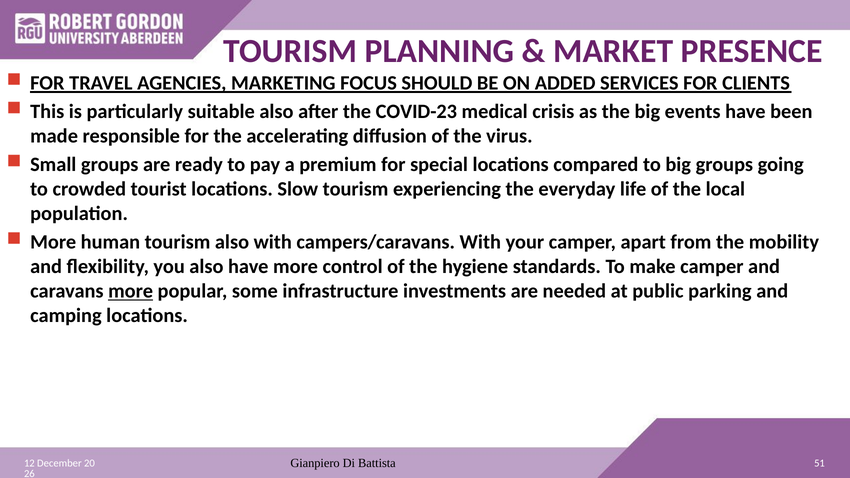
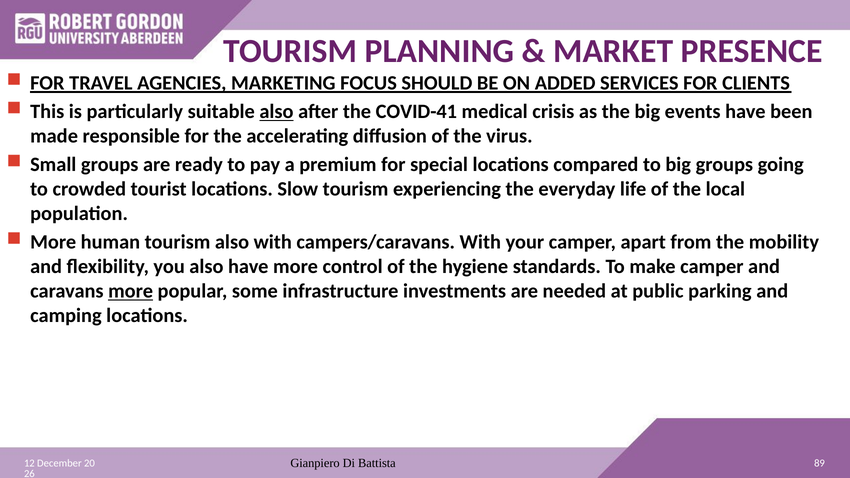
also at (276, 112) underline: none -> present
COVID-23: COVID-23 -> COVID-41
51: 51 -> 89
